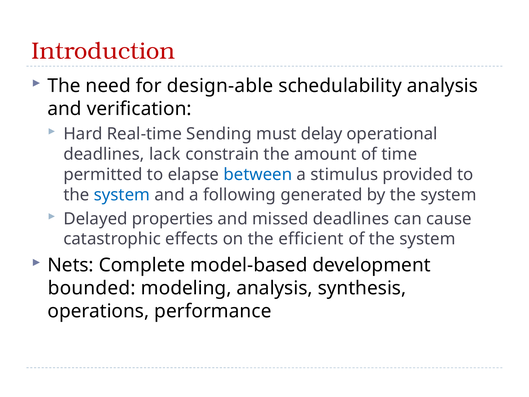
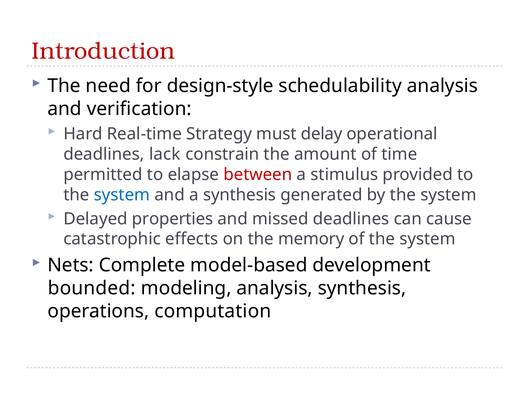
design-able: design-able -> design-style
Sending: Sending -> Strategy
between colour: blue -> red
a following: following -> synthesis
efficient: efficient -> memory
performance: performance -> computation
